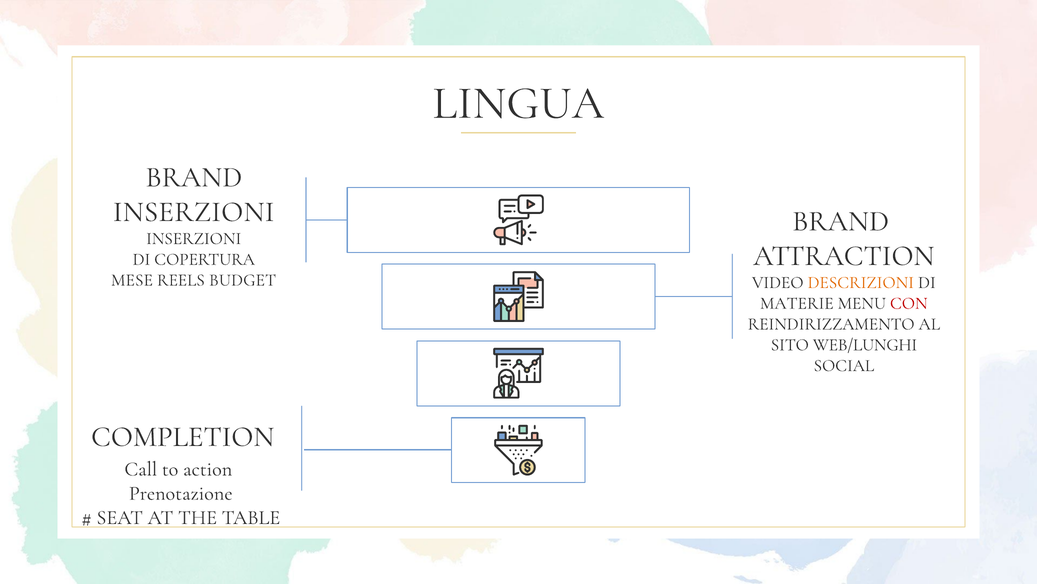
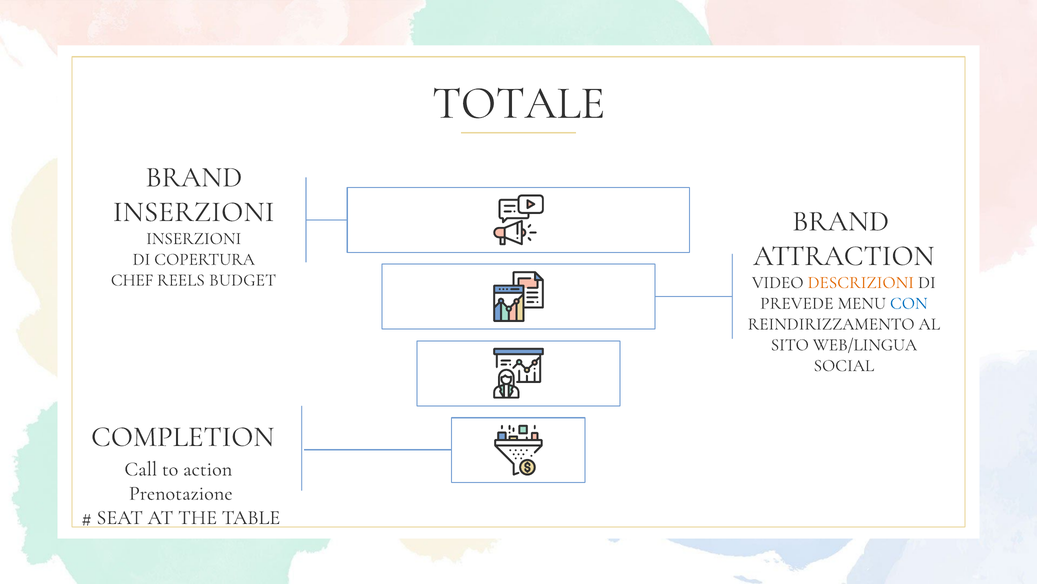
LINGUA: LINGUA -> TOTALE
MESE: MESE -> CHEF
MATERIE: MATERIE -> PREVEDE
CON colour: red -> blue
WEB/LUNGHI: WEB/LUNGHI -> WEB/LINGUA
